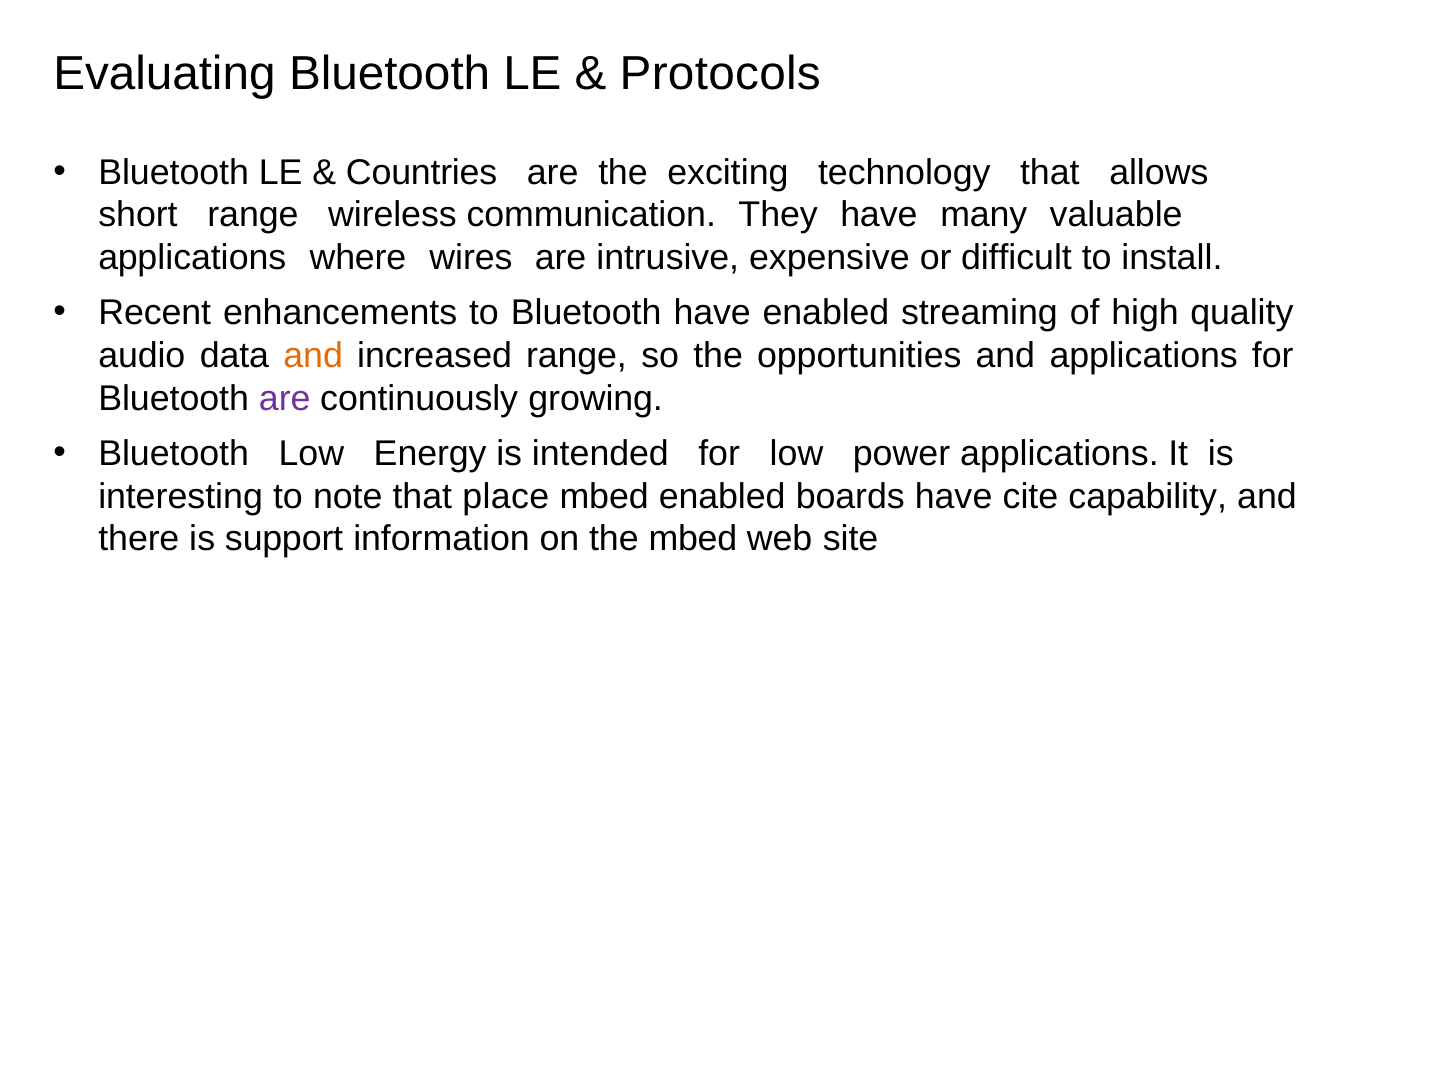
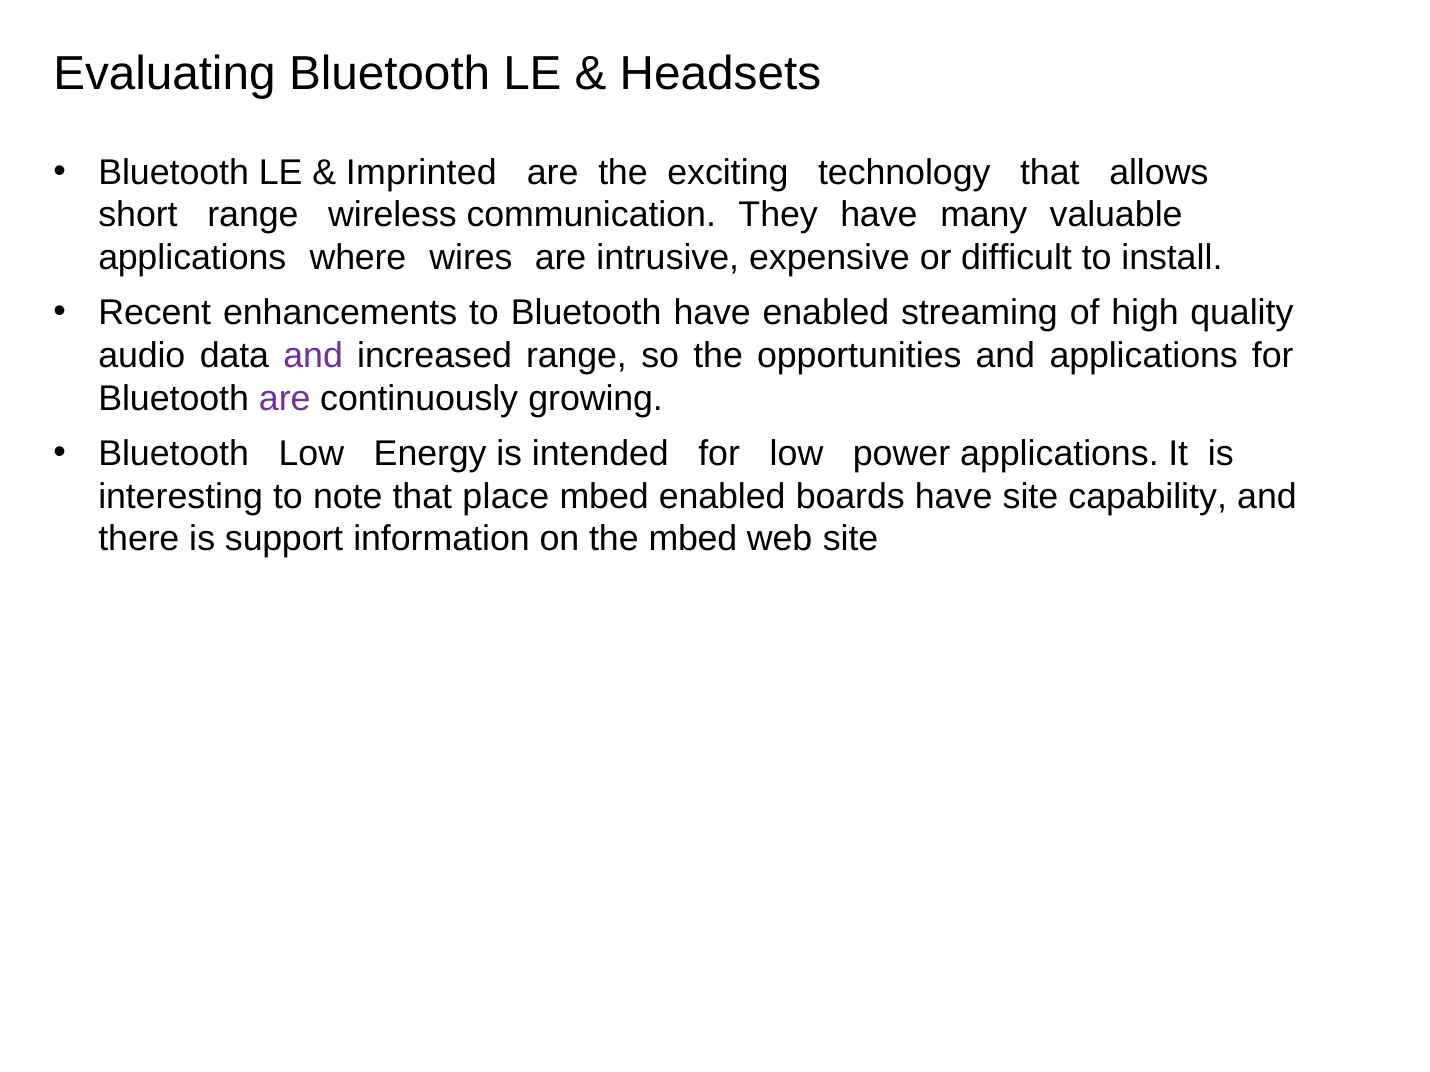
Protocols: Protocols -> Headsets
Countries: Countries -> Imprinted
and at (313, 356) colour: orange -> purple
have cite: cite -> site
